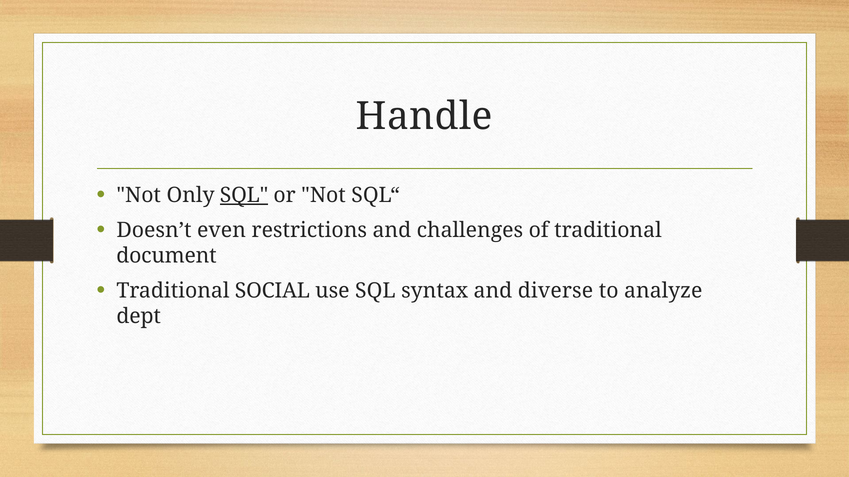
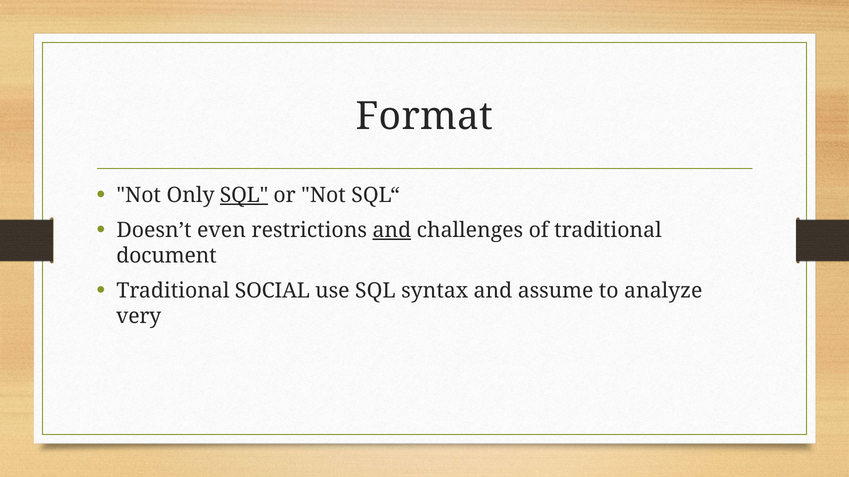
Handle: Handle -> Format
and at (392, 230) underline: none -> present
diverse: diverse -> assume
dept: dept -> very
